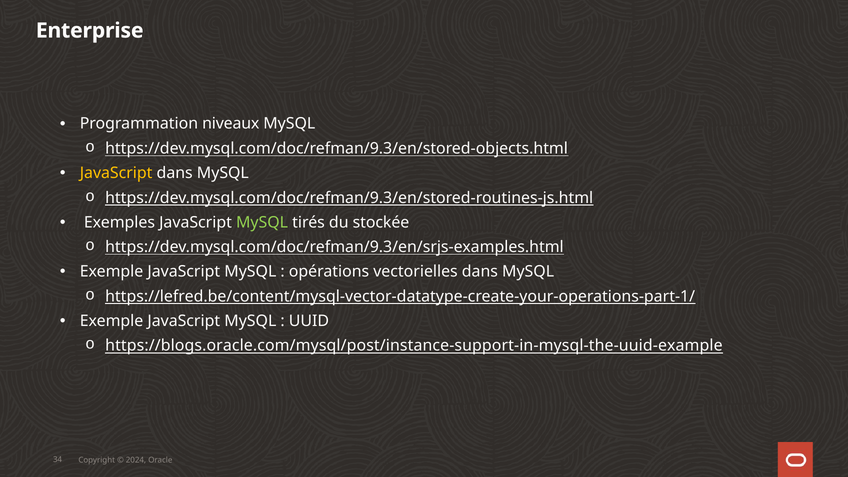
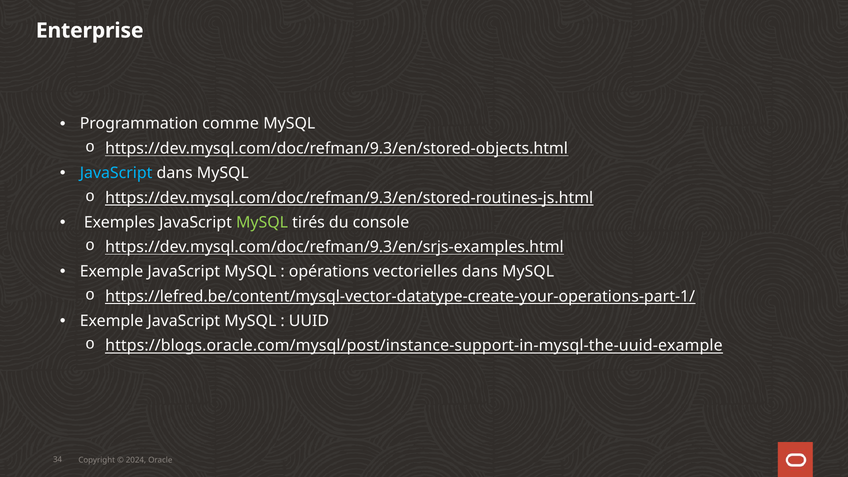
niveaux: niveaux -> comme
JavaScript at (116, 173) colour: yellow -> light blue
stockée: stockée -> console
